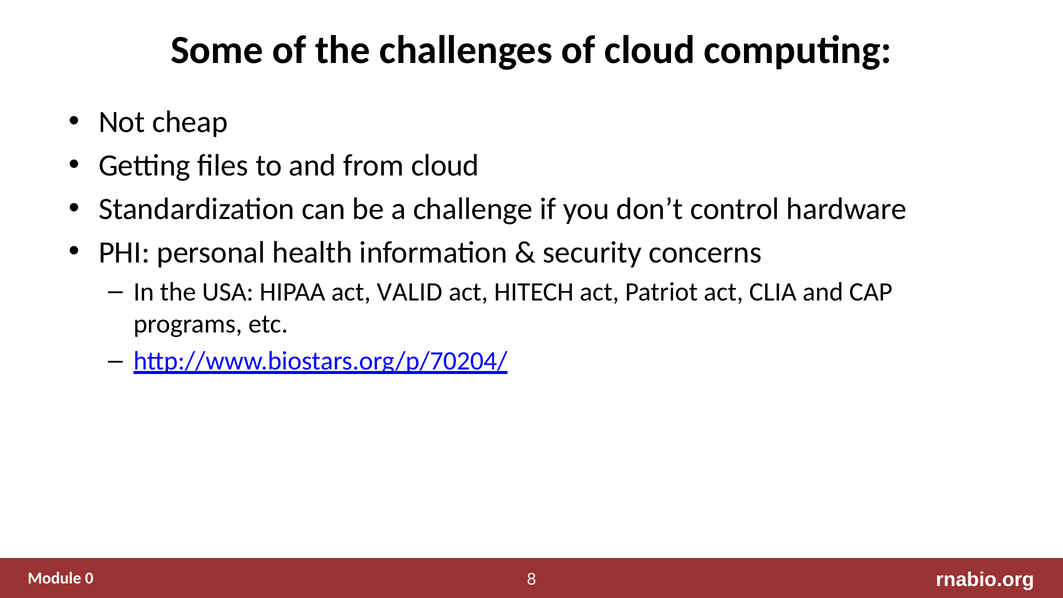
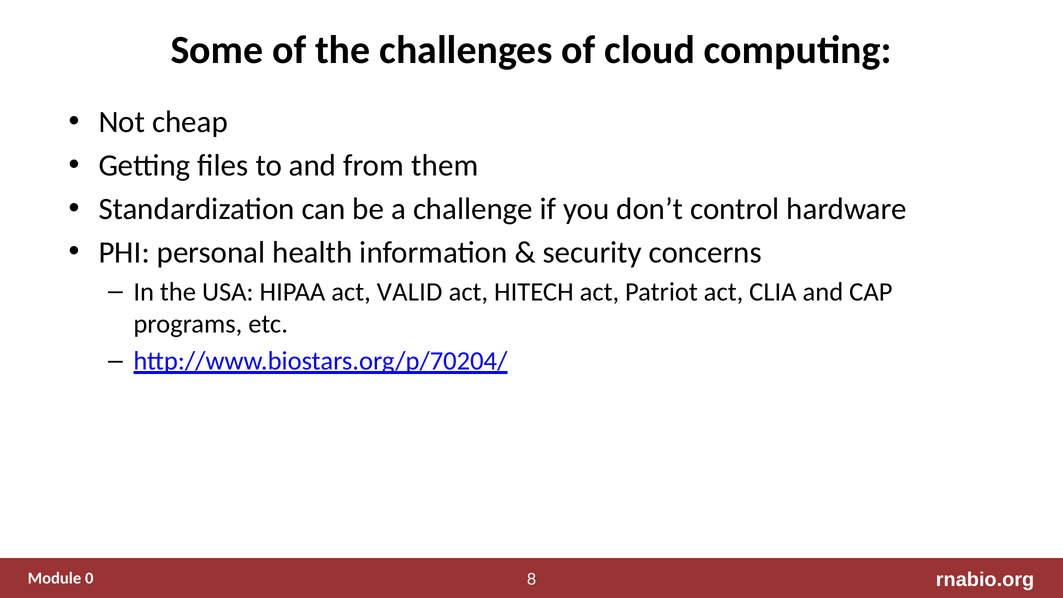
from cloud: cloud -> them
